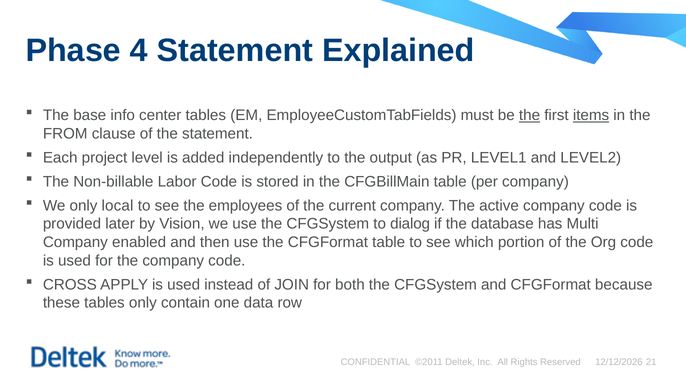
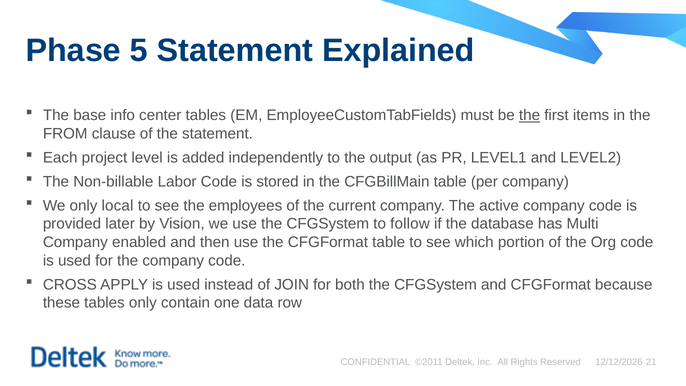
4: 4 -> 5
items underline: present -> none
dialog: dialog -> follow
